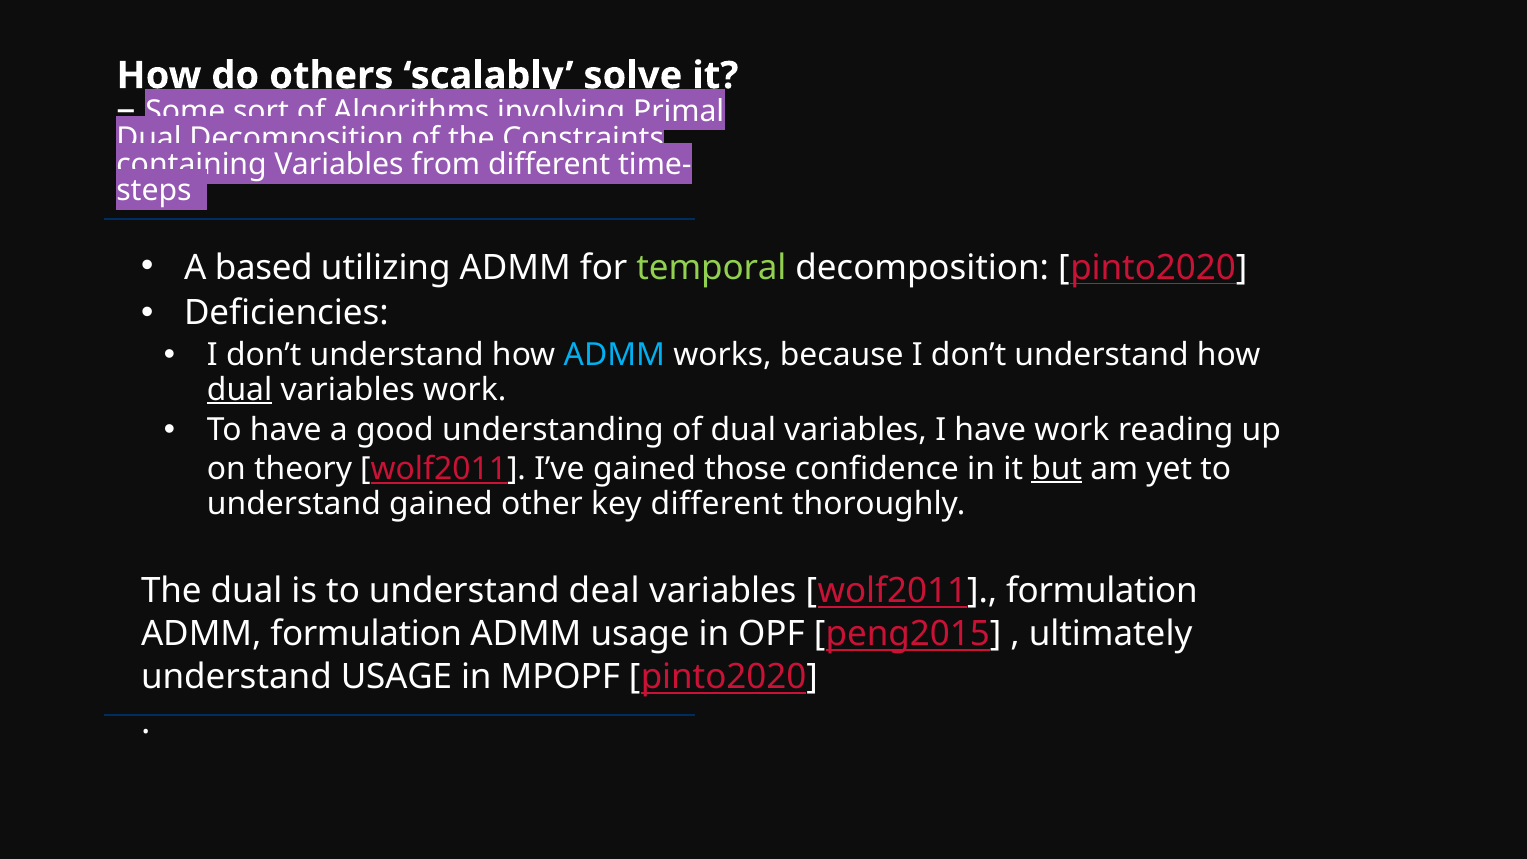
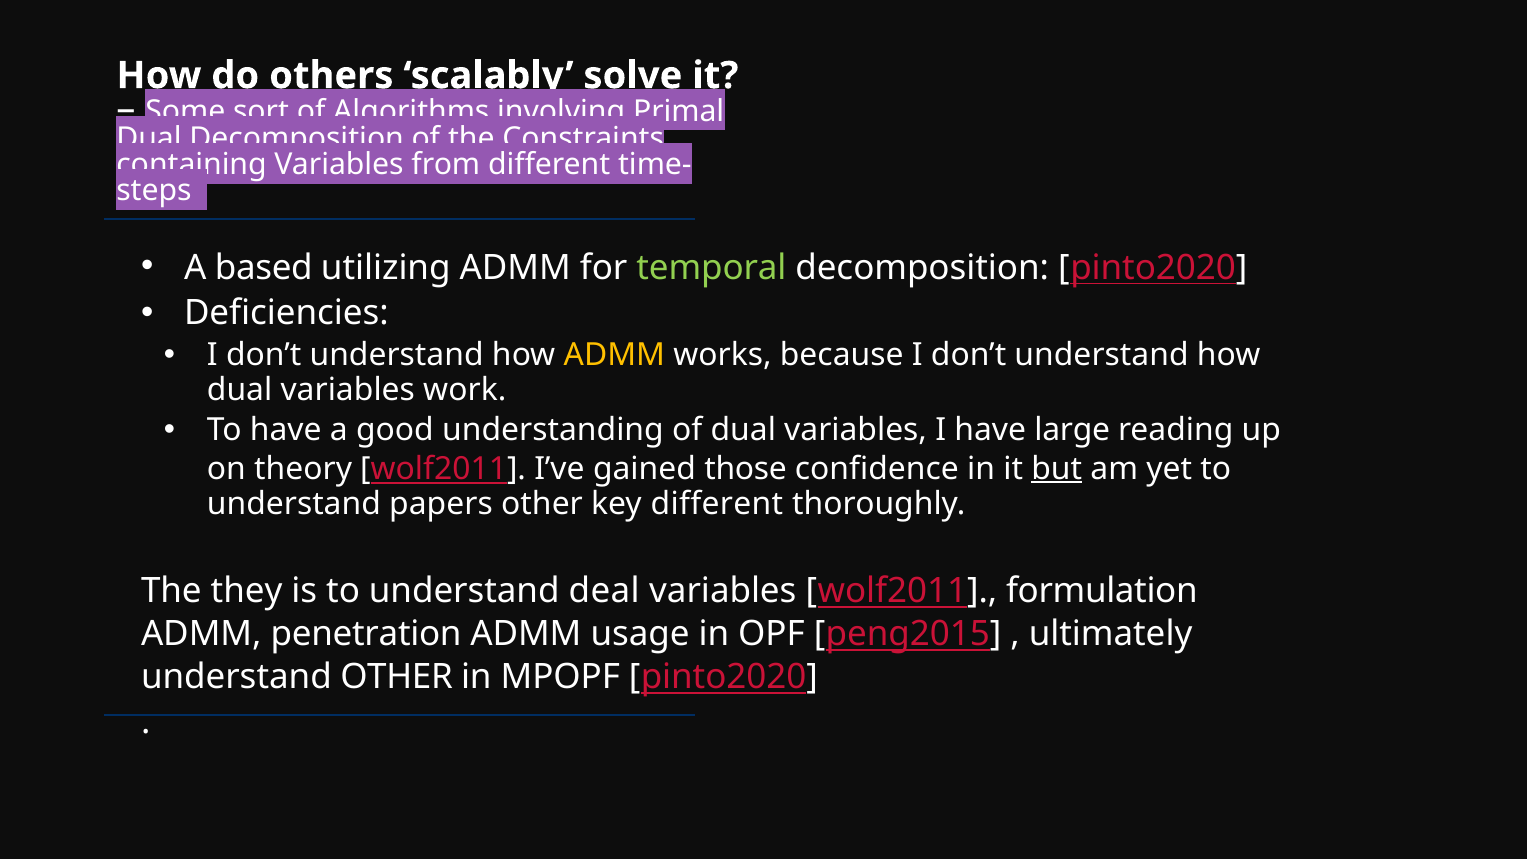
ADMM at (614, 355) colour: light blue -> yellow
dual at (240, 390) underline: present -> none
have work: work -> large
understand gained: gained -> papers
The dual: dual -> they
ADMM formulation: formulation -> penetration
understand USAGE: USAGE -> OTHER
